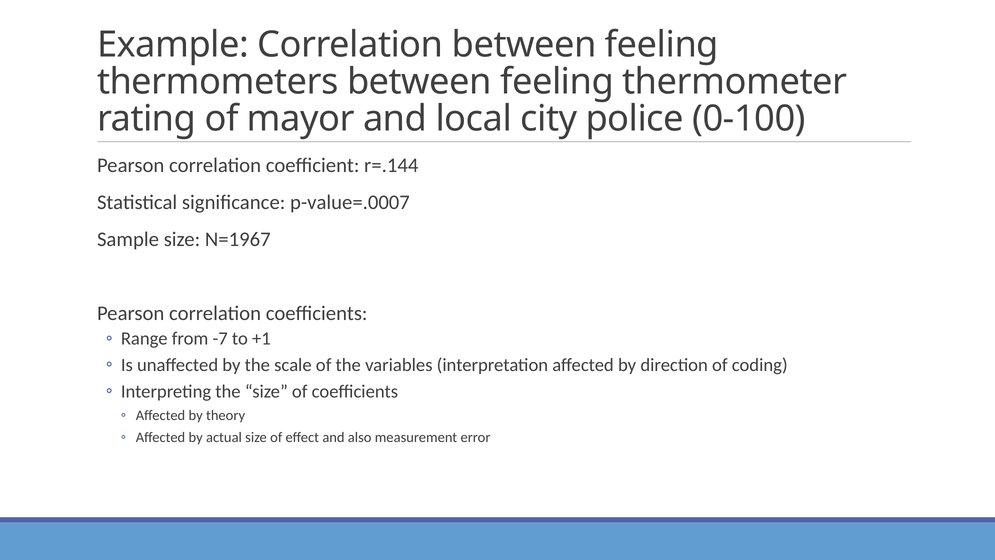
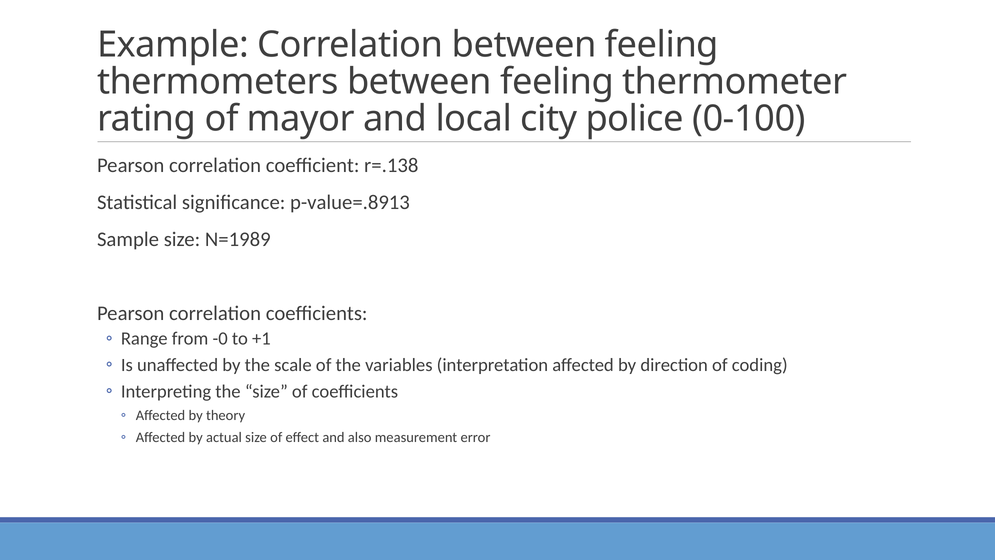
r=.144: r=.144 -> r=.138
p-value=.0007: p-value=.0007 -> p-value=.8913
N=1967: N=1967 -> N=1989
-7: -7 -> -0
